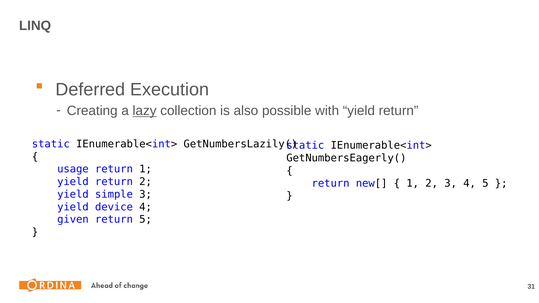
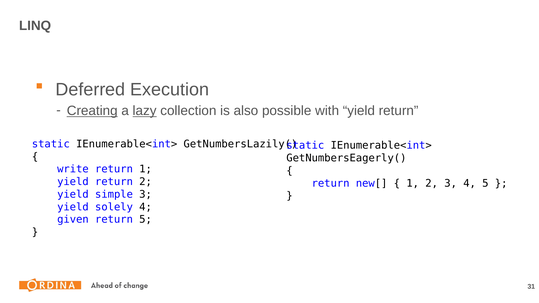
Creating underline: none -> present
usage: usage -> write
device: device -> solely
